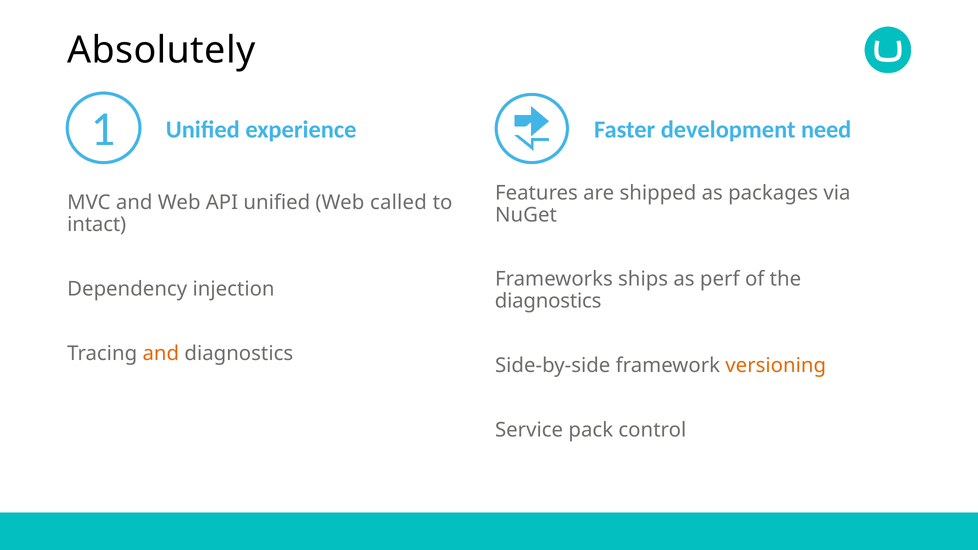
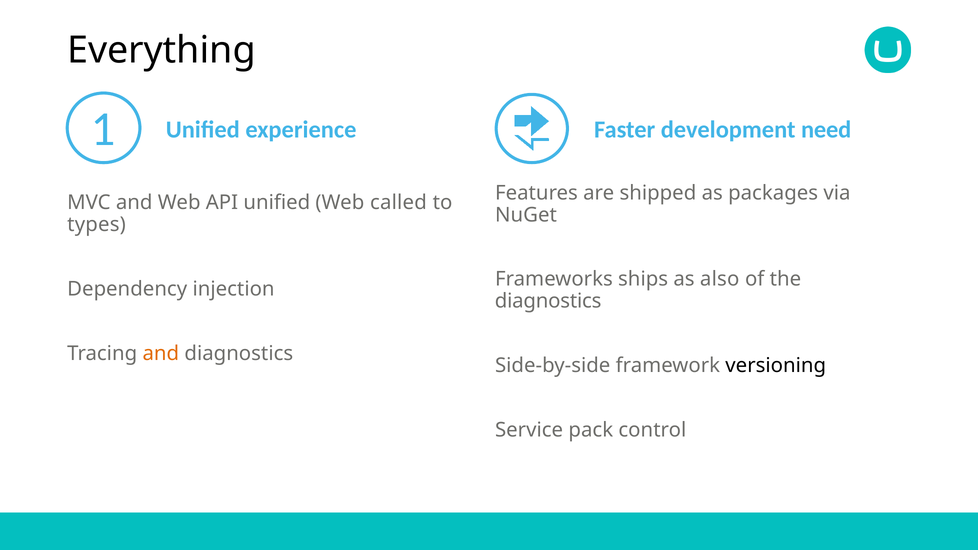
Absolutely: Absolutely -> Everything
intact: intact -> types
perf: perf -> also
versioning colour: orange -> black
